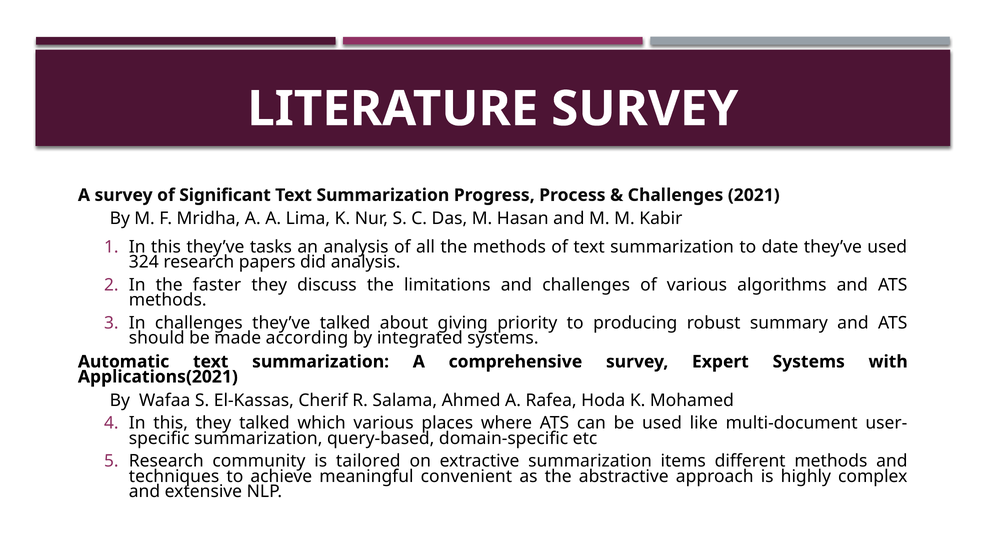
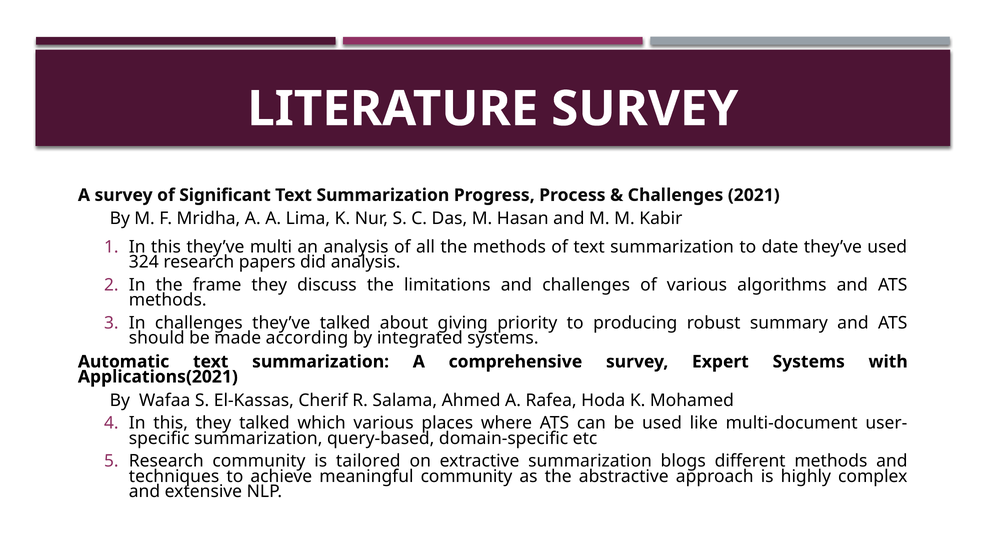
tasks: tasks -> multi
faster: faster -> frame
items: items -> blogs
meaningful convenient: convenient -> community
